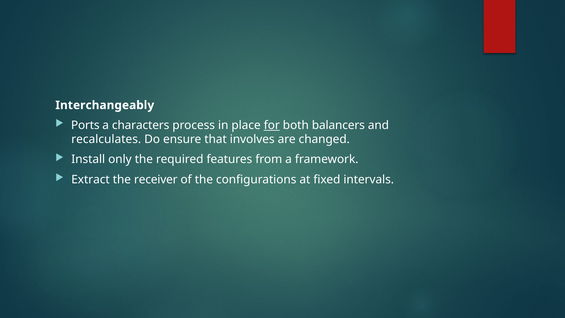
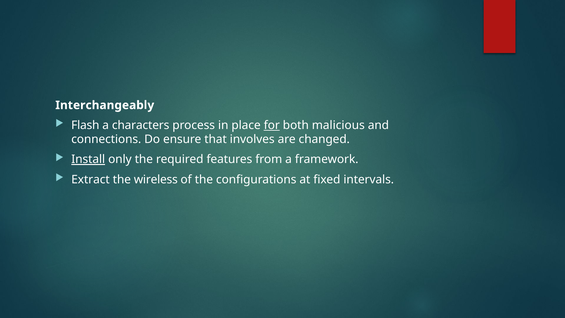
Ports: Ports -> Flash
balancers: balancers -> malicious
recalculates: recalculates -> connections
Install underline: none -> present
receiver: receiver -> wireless
